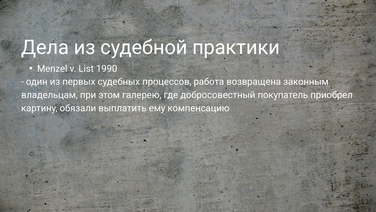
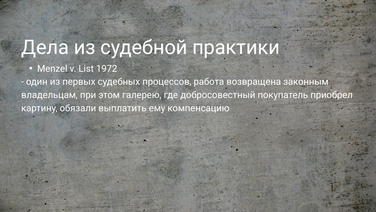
1990: 1990 -> 1972
